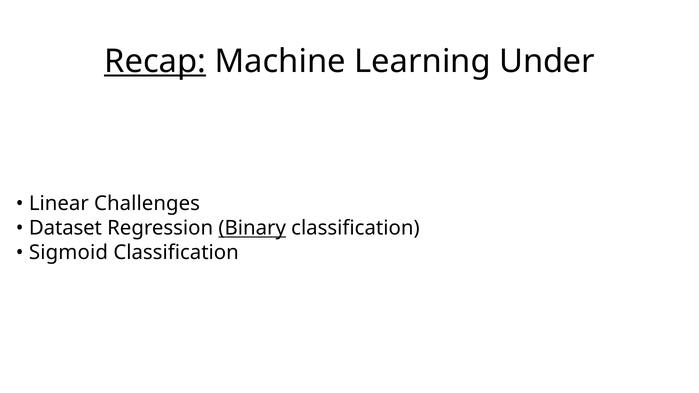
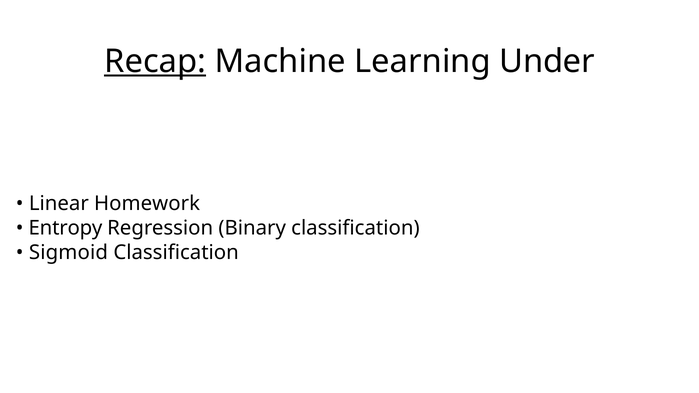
Challenges: Challenges -> Homework
Dataset: Dataset -> Entropy
Binary underline: present -> none
